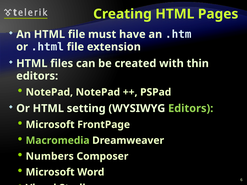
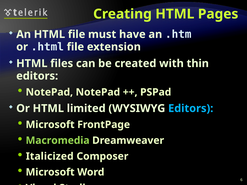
setting: setting -> limited
Editors at (191, 109) colour: light green -> light blue
Numbers: Numbers -> Italicized
